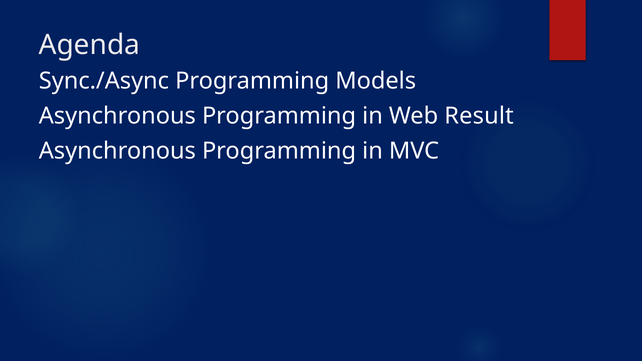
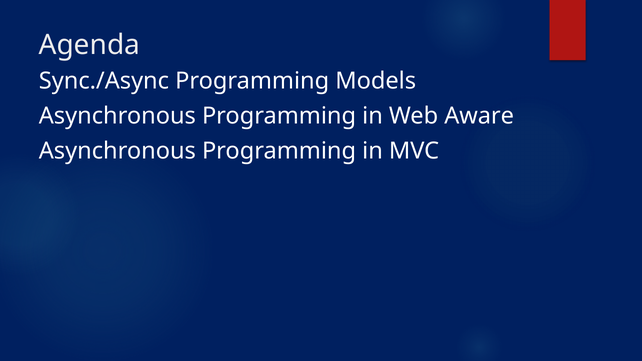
Result: Result -> Aware
